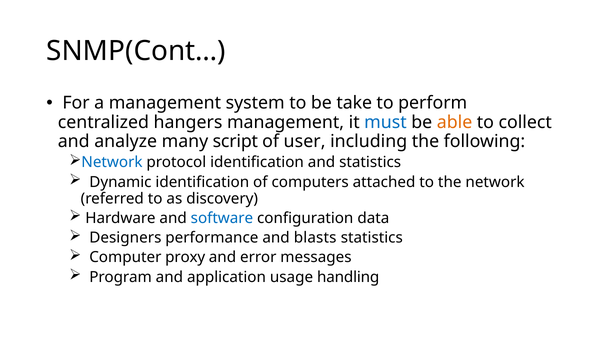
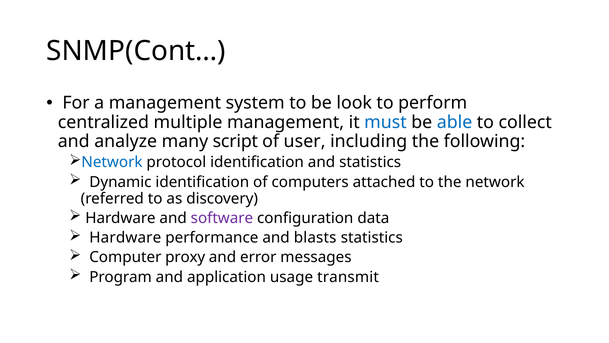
take: take -> look
hangers: hangers -> multiple
able colour: orange -> blue
software colour: blue -> purple
Designers at (125, 237): Designers -> Hardware
handling: handling -> transmit
